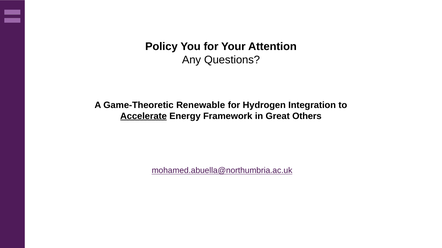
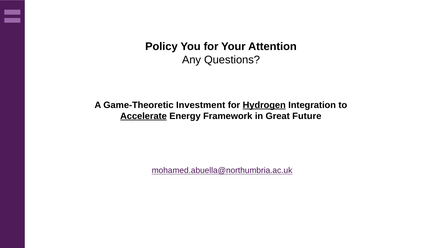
Renewable: Renewable -> Investment
Hydrogen underline: none -> present
Others: Others -> Future
